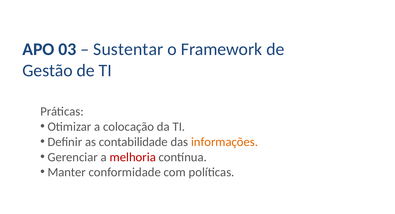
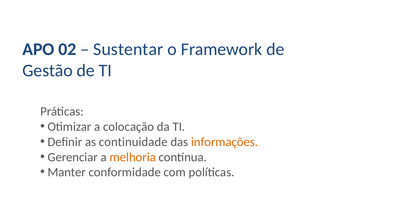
03: 03 -> 02
contabilidade: contabilidade -> continuidade
melhoria colour: red -> orange
